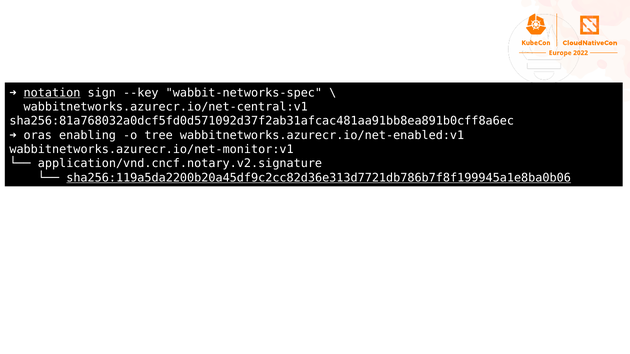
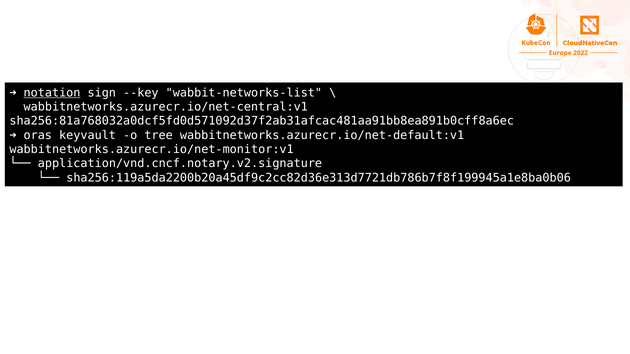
wabbit-networks-spec: wabbit-networks-spec -> wabbit-networks-list
enabling: enabling -> keyvault
wabbitnetworks.azurecr.io/net-enabled:v1: wabbitnetworks.azurecr.io/net-enabled:v1 -> wabbitnetworks.azurecr.io/net-default:v1
sha256:119a5da2200b20a45df9c2cc82d36e313d7721db786b7f8f199945a1e8ba0b06 underline: present -> none
